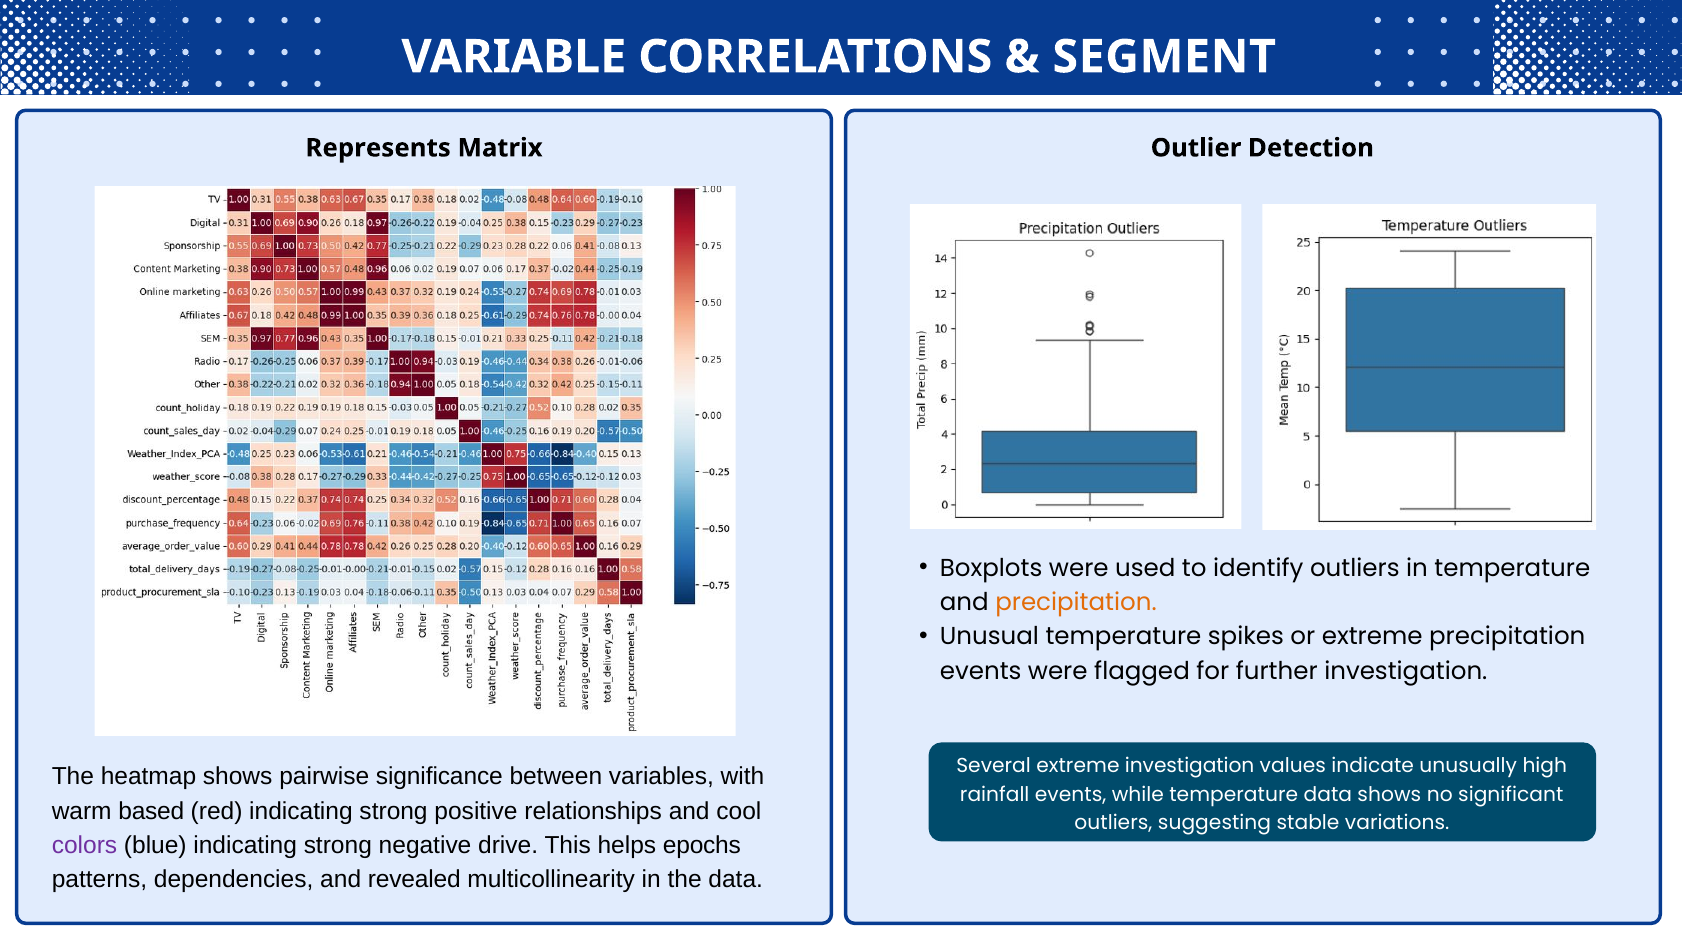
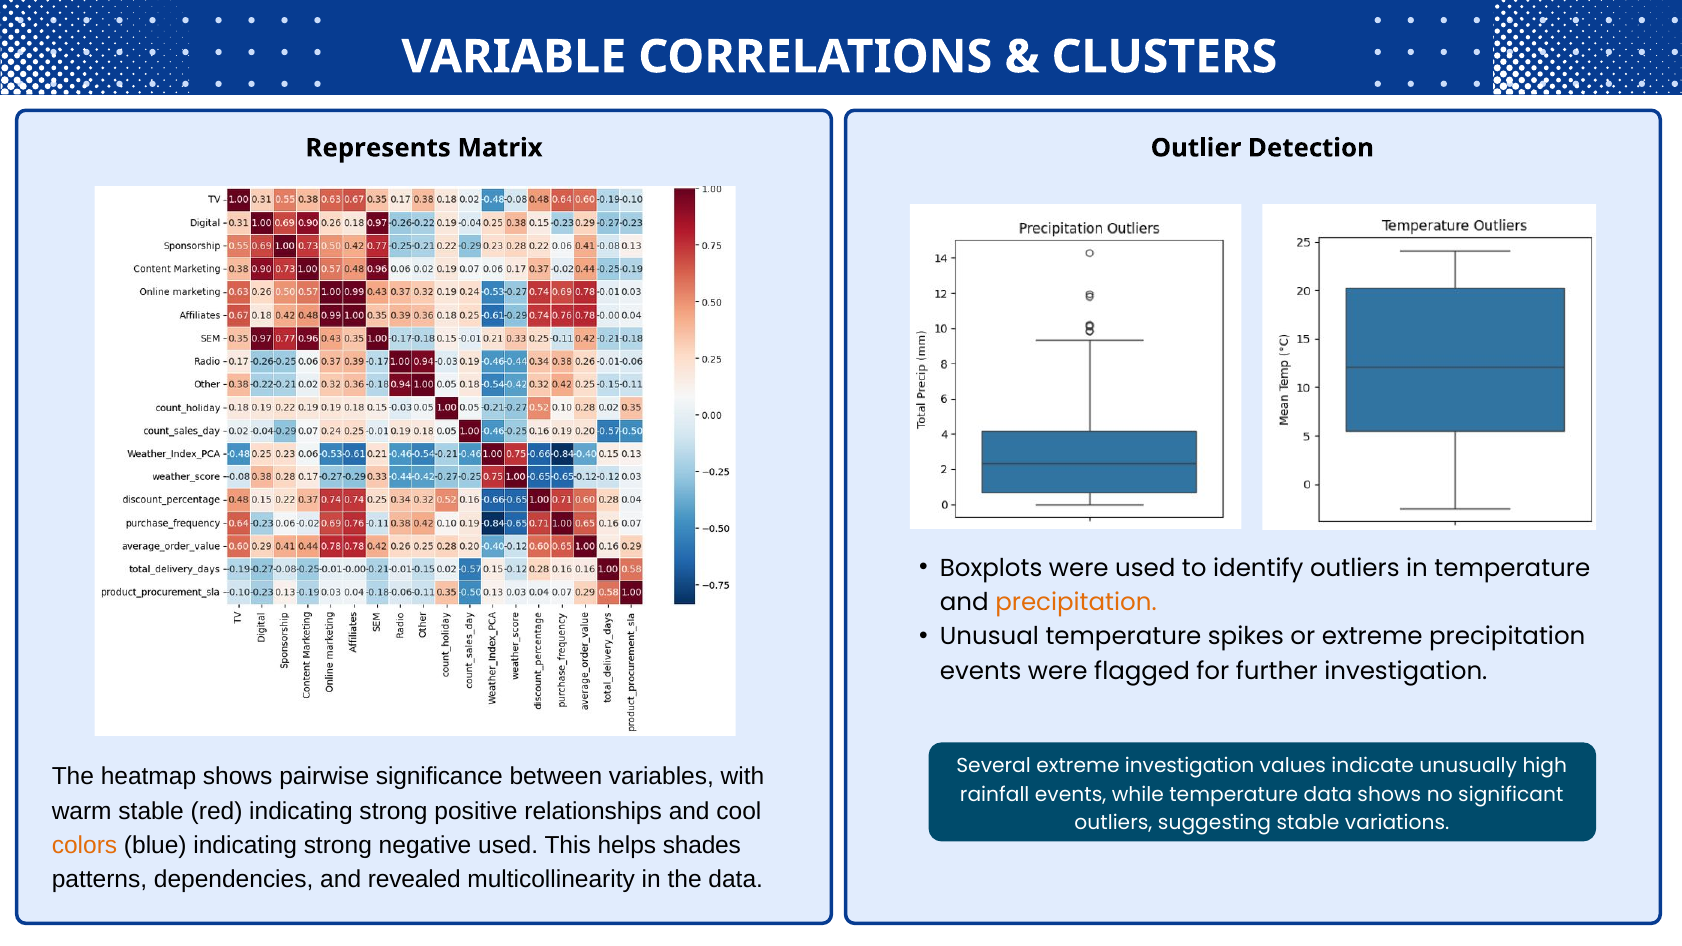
SEGMENT: SEGMENT -> CLUSTERS
warm based: based -> stable
colors colour: purple -> orange
negative drive: drive -> used
epochs: epochs -> shades
